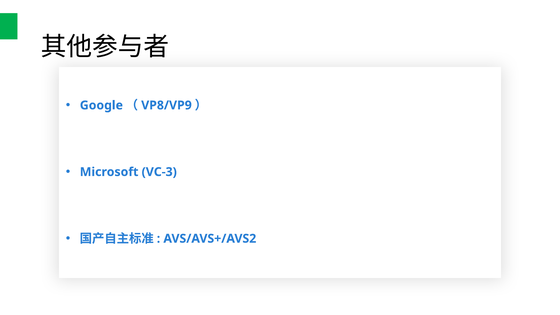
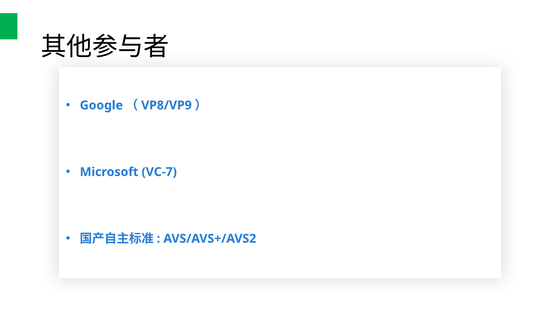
VC-3: VC-3 -> VC-7
